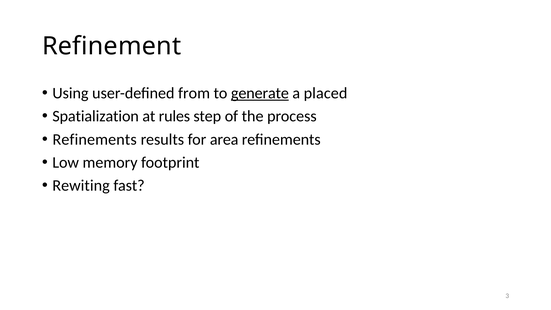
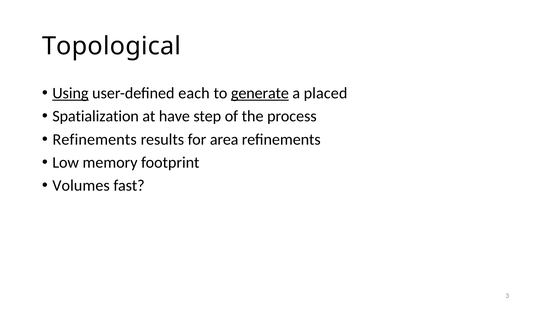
Refinement: Refinement -> Topological
Using underline: none -> present
from: from -> each
rules: rules -> have
Rewiting: Rewiting -> Volumes
